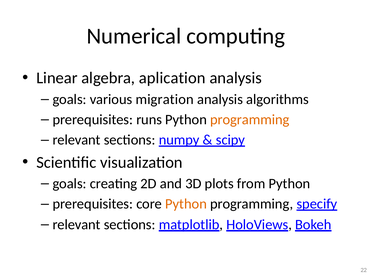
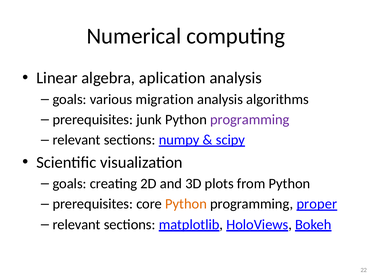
runs: runs -> junk
programming at (250, 120) colour: orange -> purple
specify: specify -> proper
